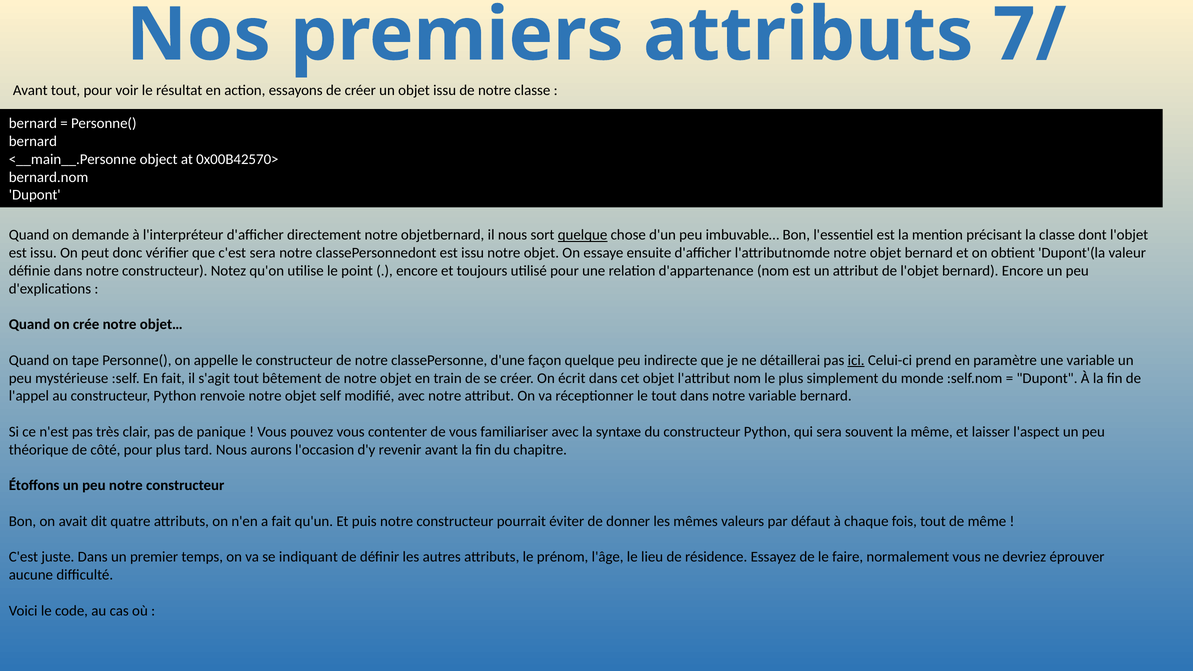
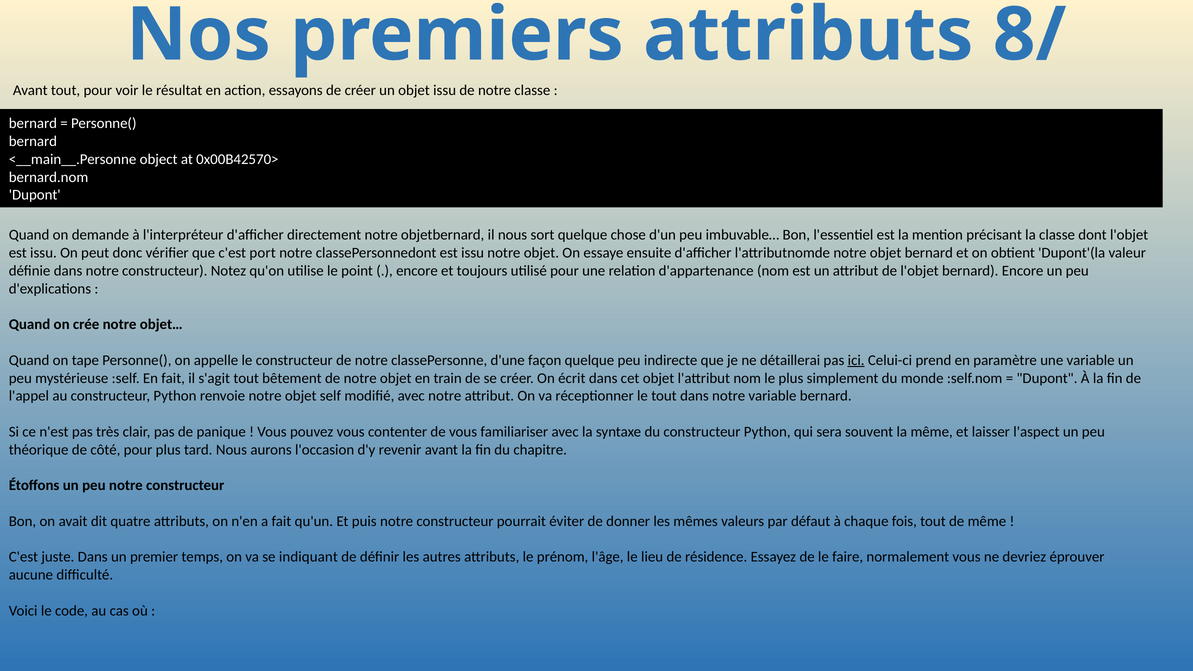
7/: 7/ -> 8/
quelque at (583, 235) underline: present -> none
c'est sera: sera -> port
